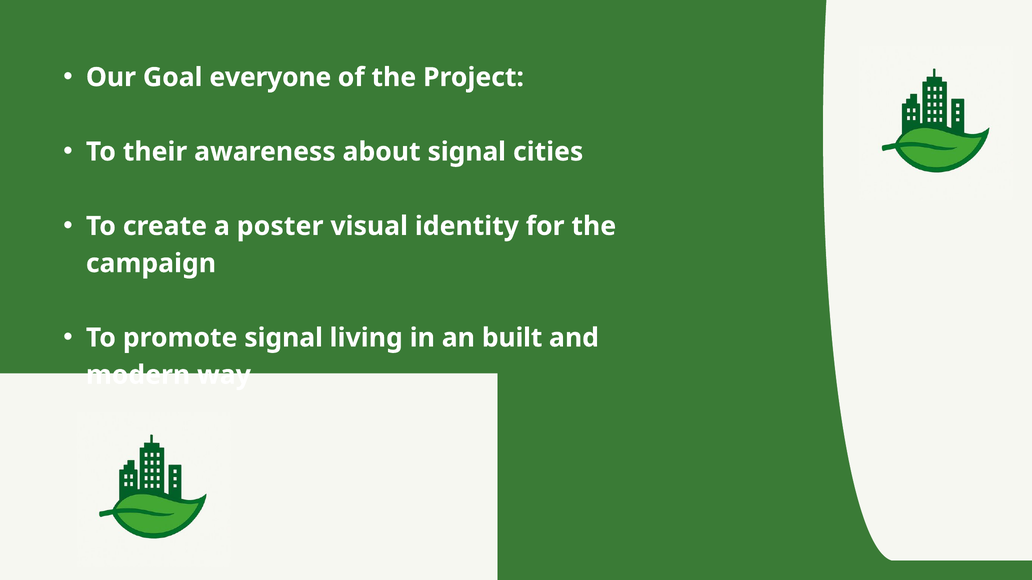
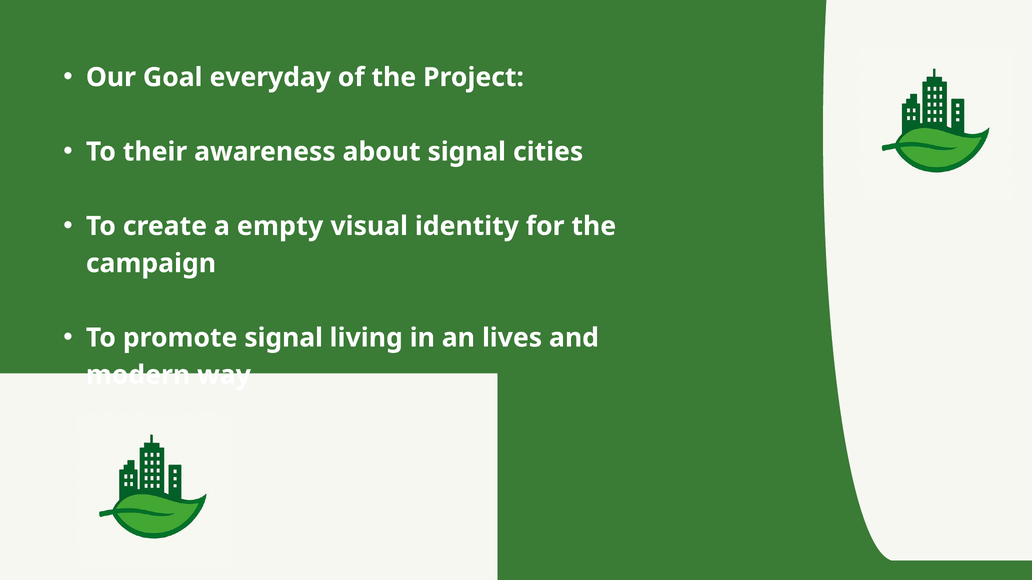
everyone: everyone -> everyday
poster: poster -> empty
built: built -> lives
